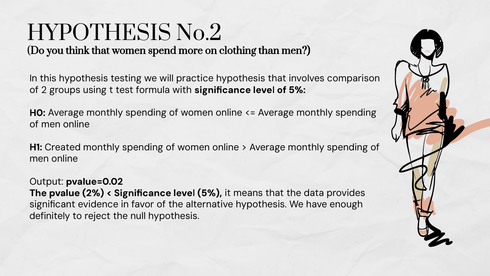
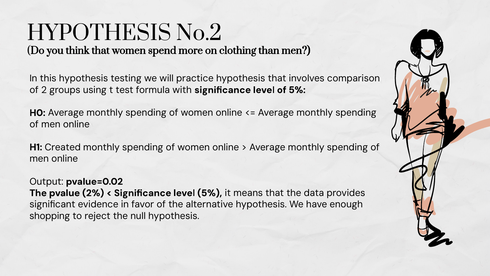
definitely: definitely -> shopping
